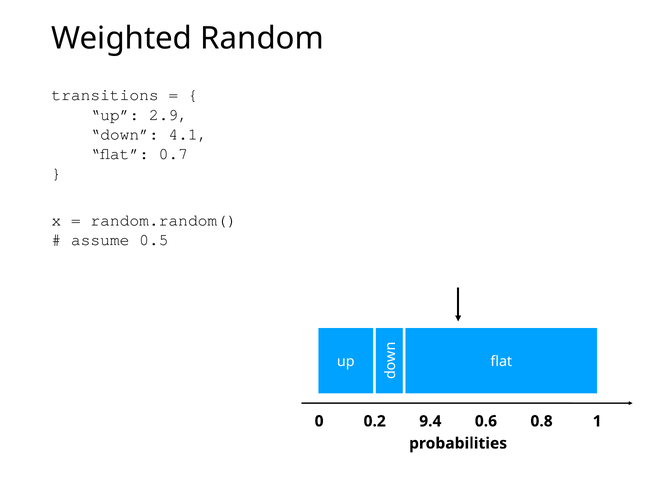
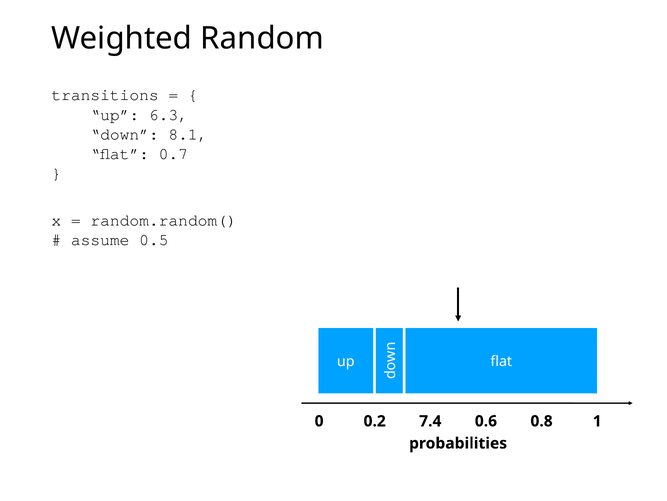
2.9: 2.9 -> 6.3
4.1: 4.1 -> 8.1
9.4: 9.4 -> 7.4
